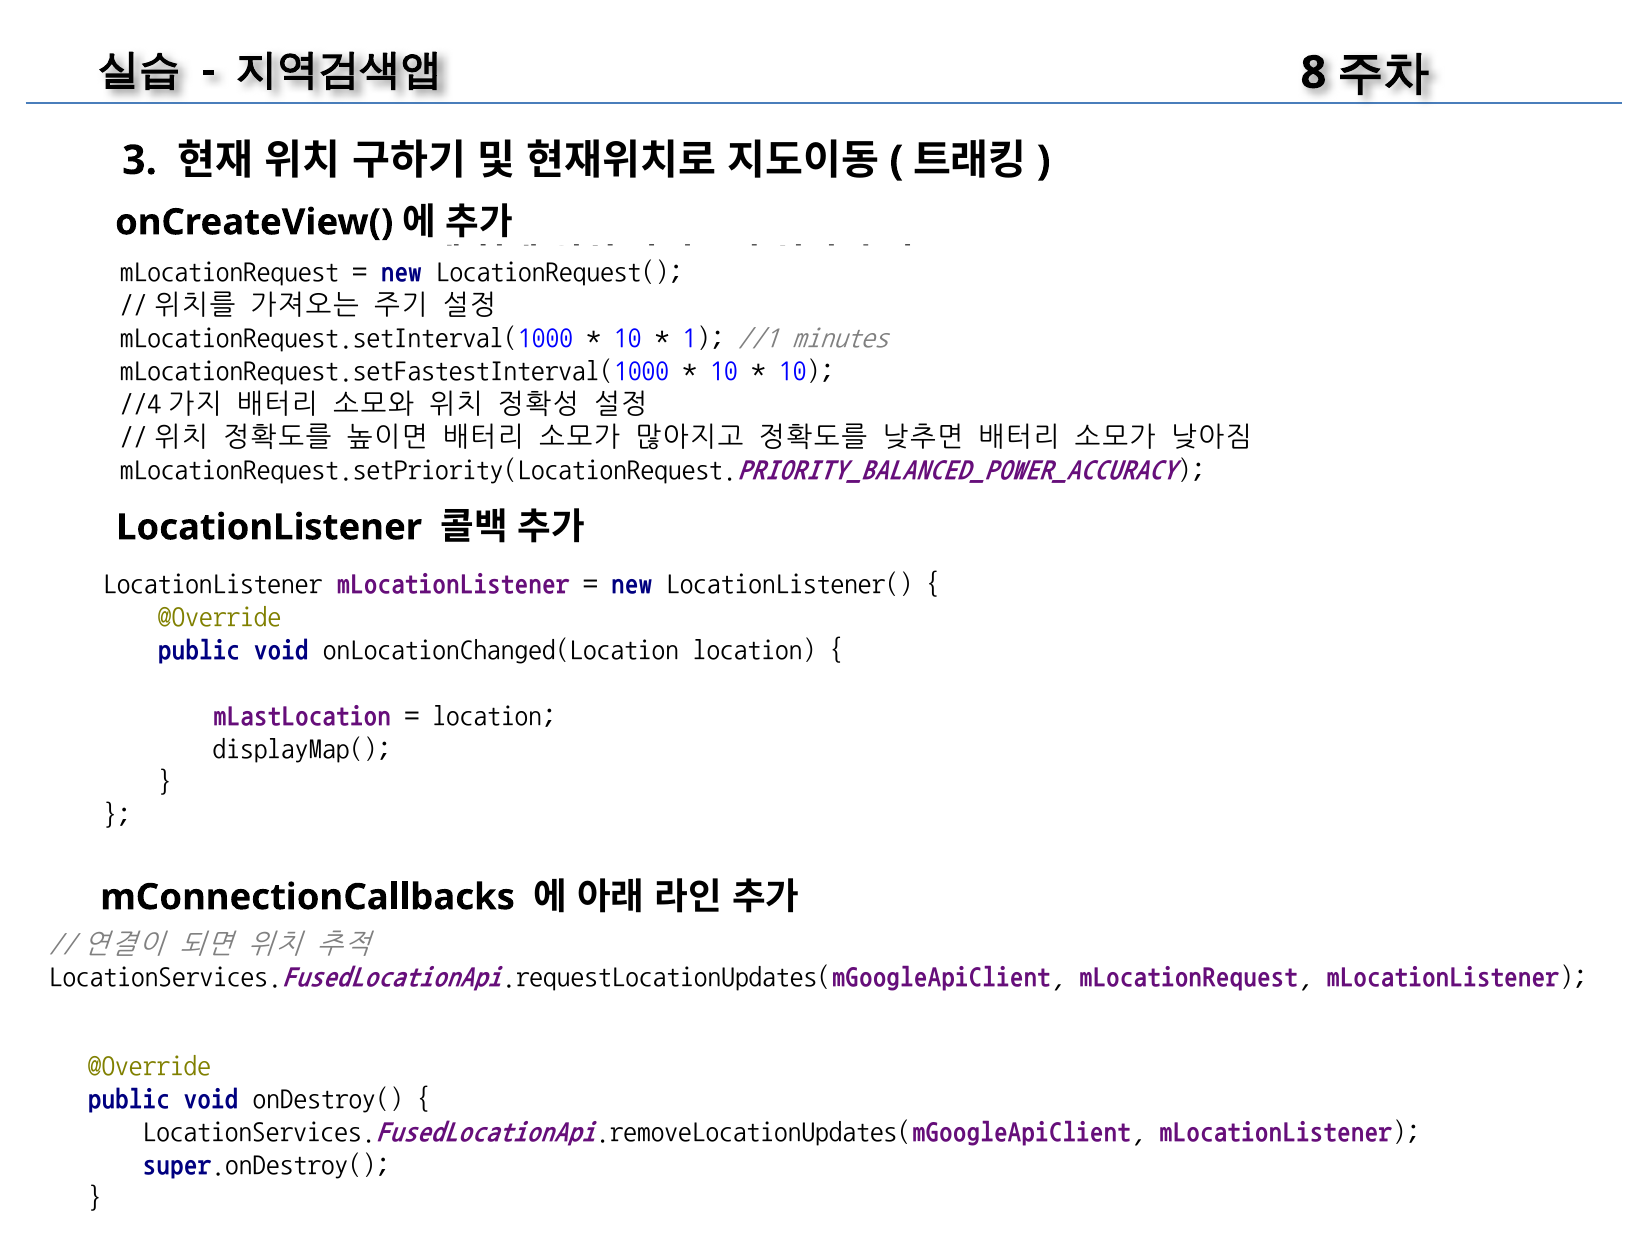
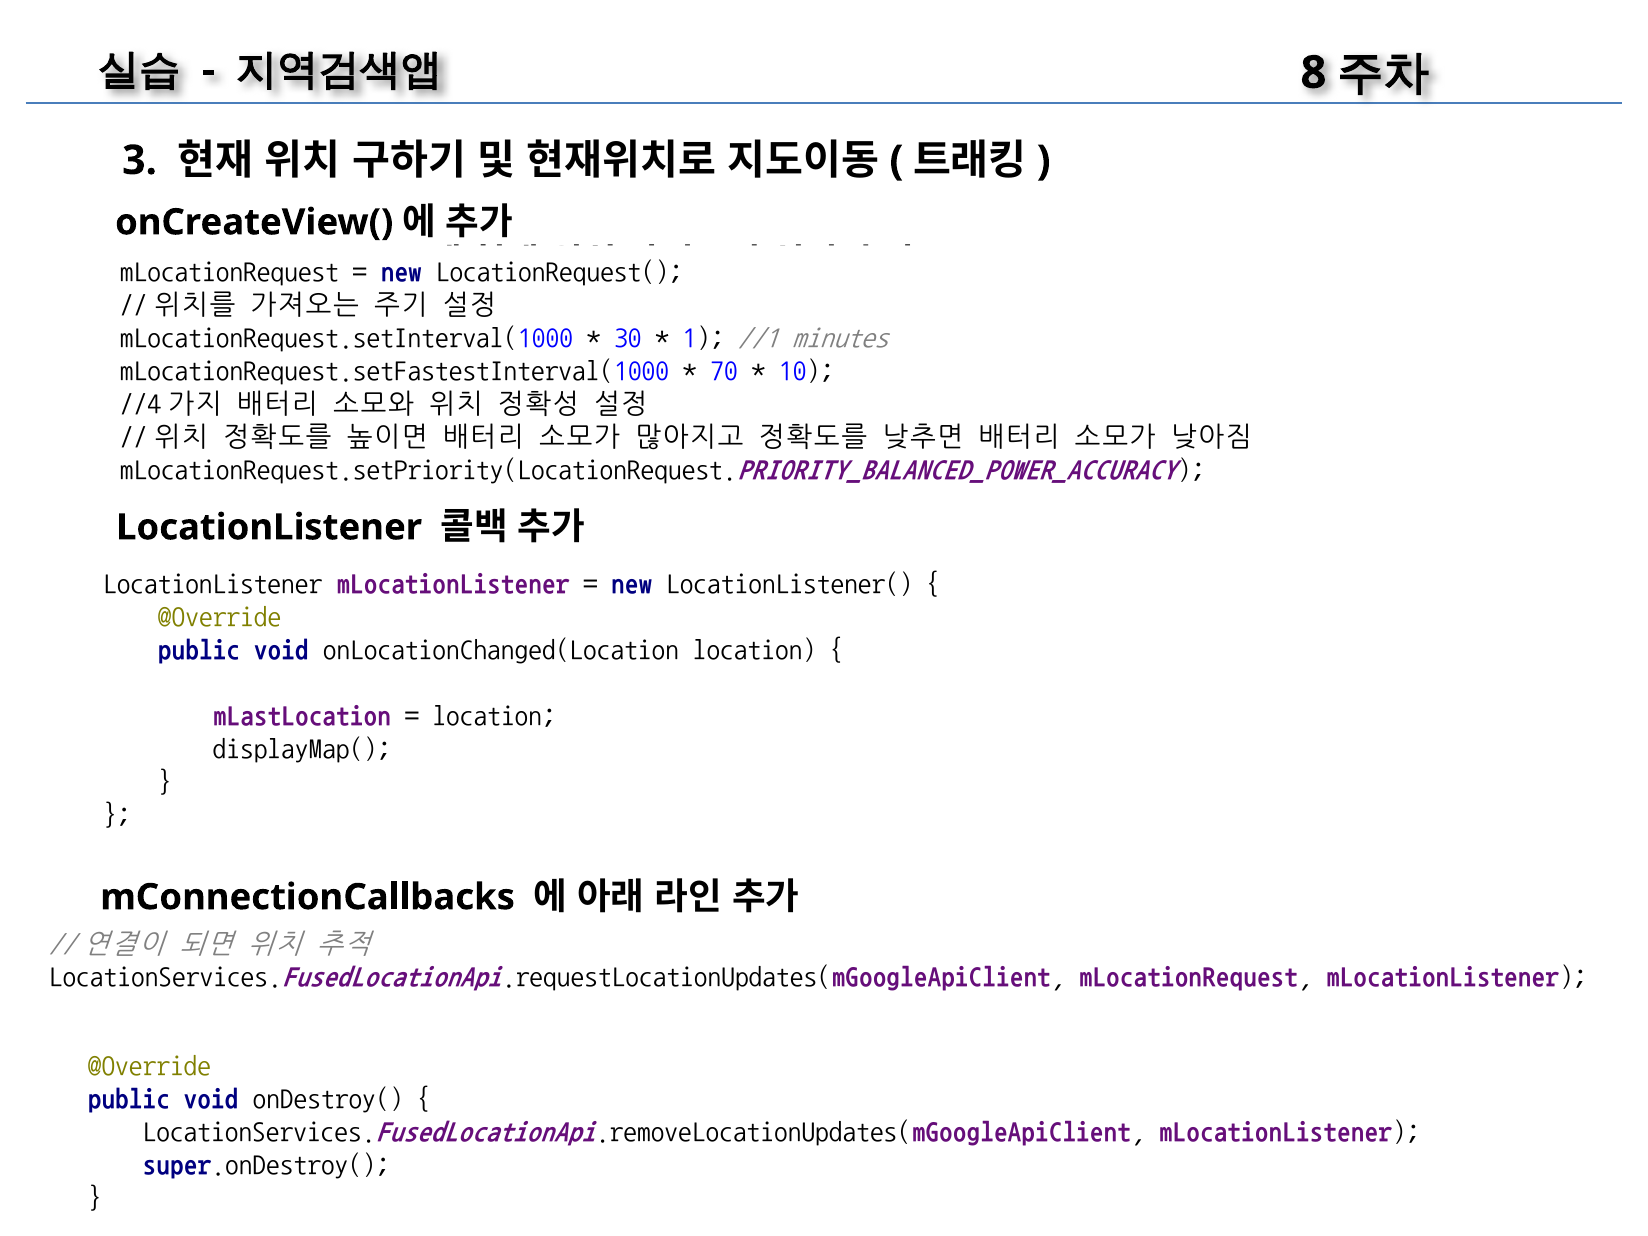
10 at (628, 338): 10 -> 30
10 at (724, 371): 10 -> 70
